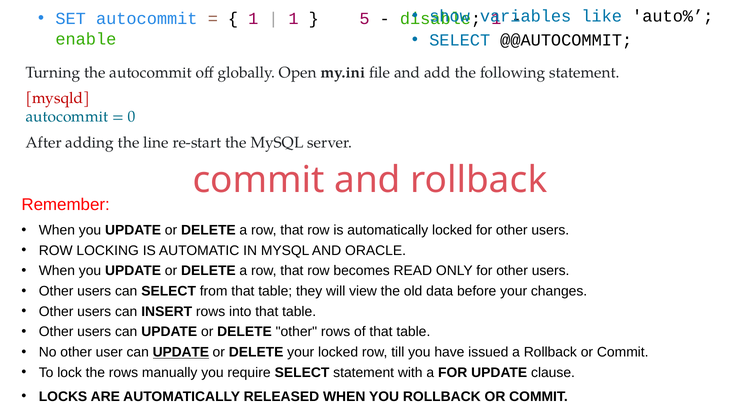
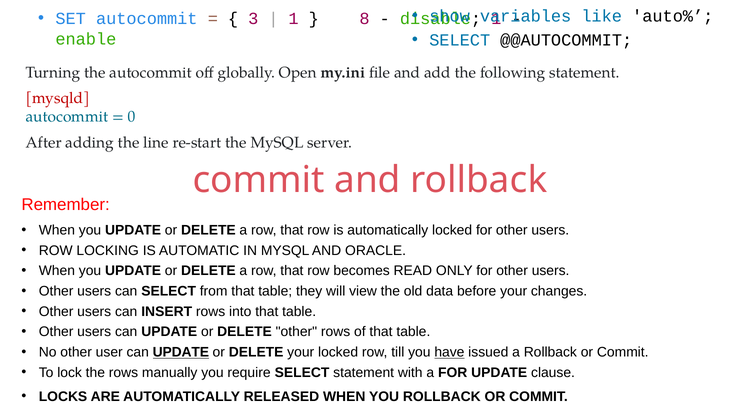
1 at (253, 19): 1 -> 3
5: 5 -> 8
have underline: none -> present
